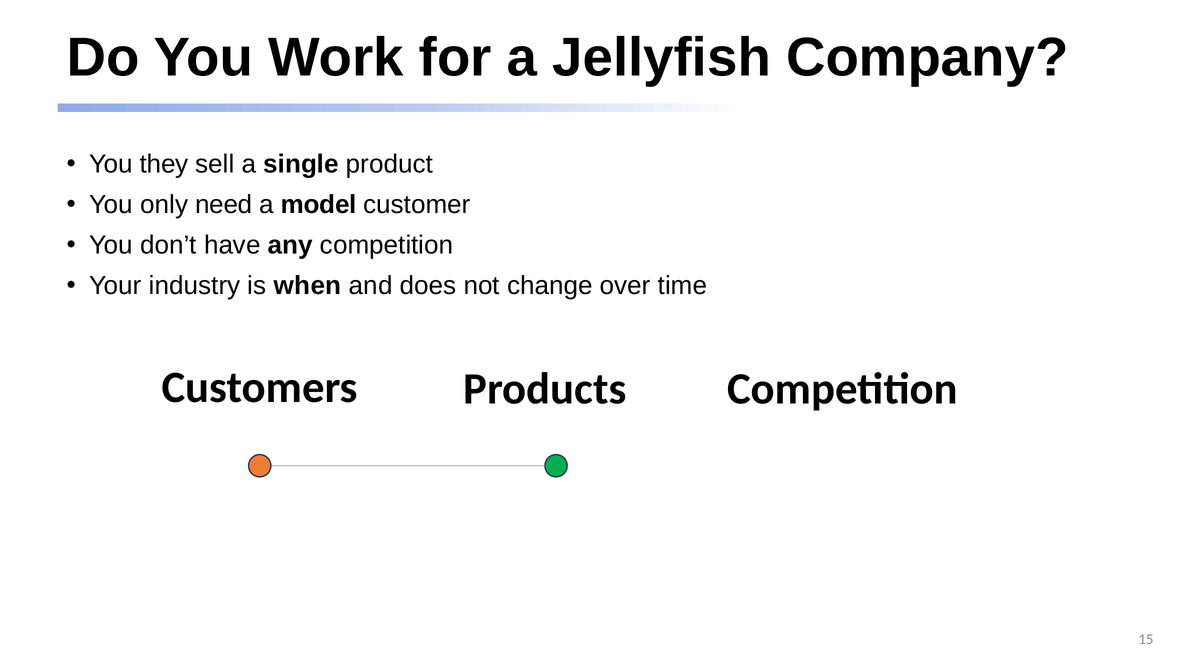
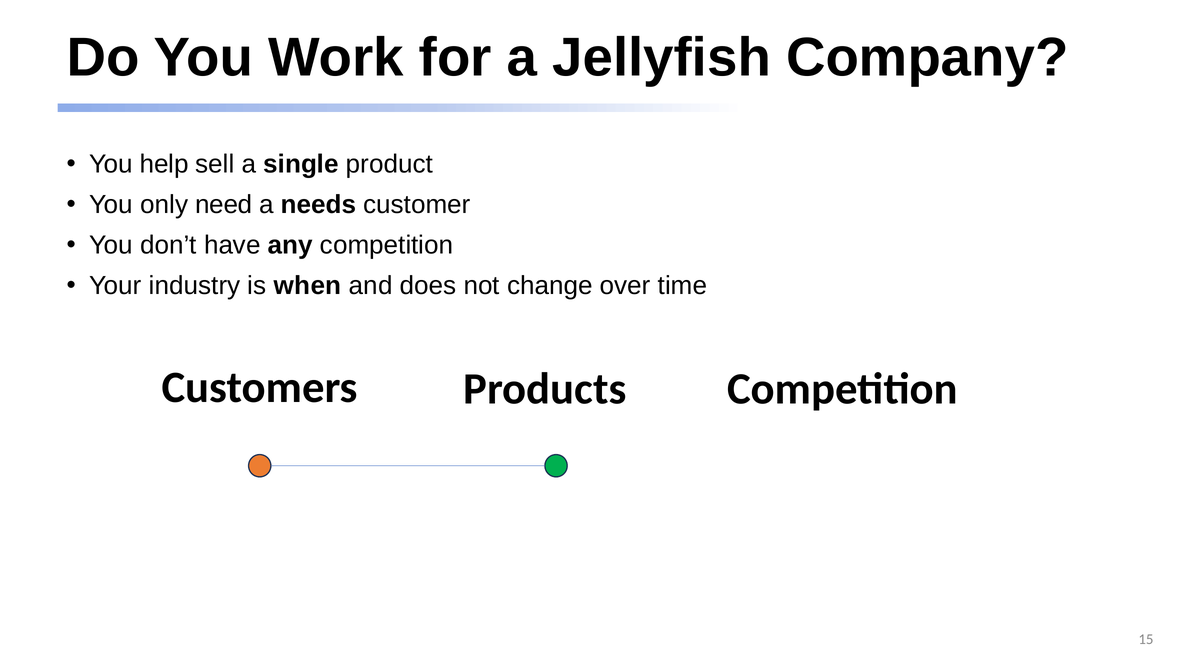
they: they -> help
model: model -> needs
